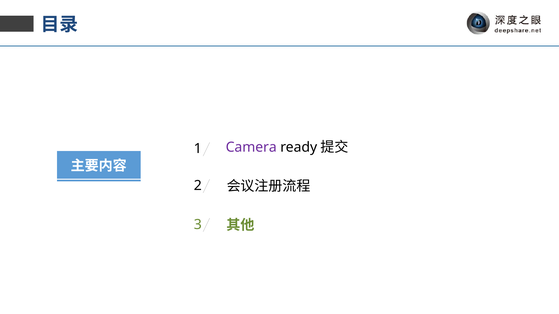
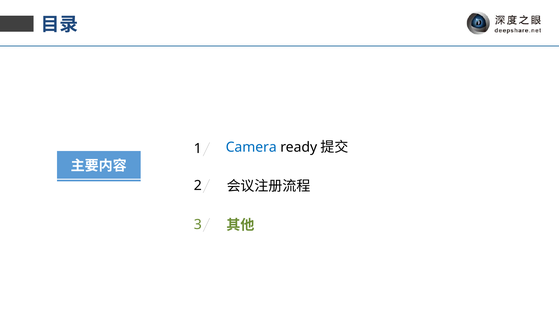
Camera colour: purple -> blue
